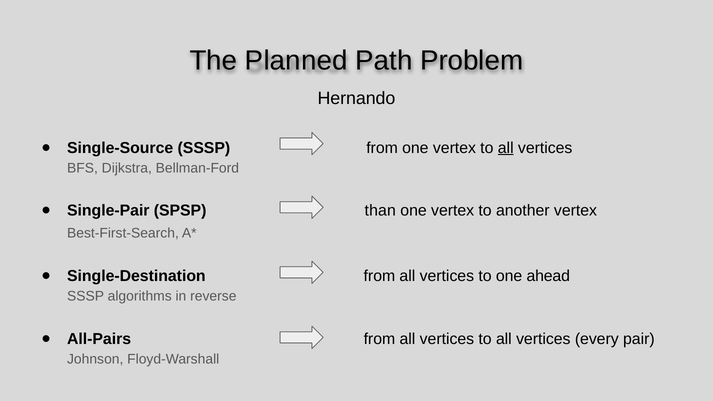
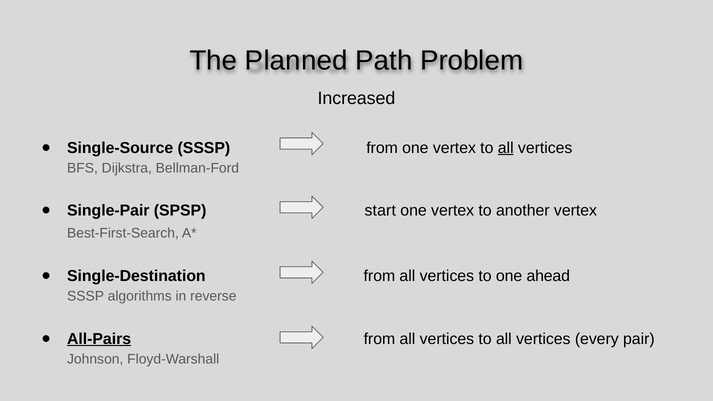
Hernando: Hernando -> Increased
than: than -> start
All-Pairs underline: none -> present
